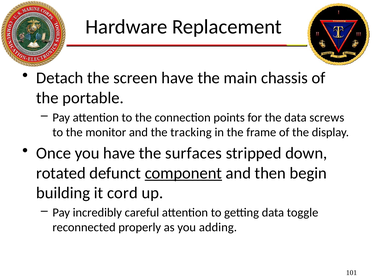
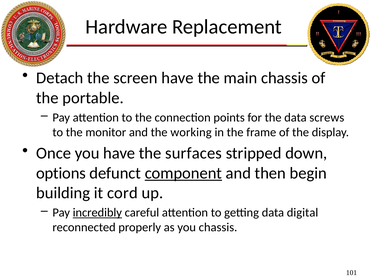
tracking: tracking -> working
rotated: rotated -> options
incredibly underline: none -> present
toggle: toggle -> digital
you adding: adding -> chassis
